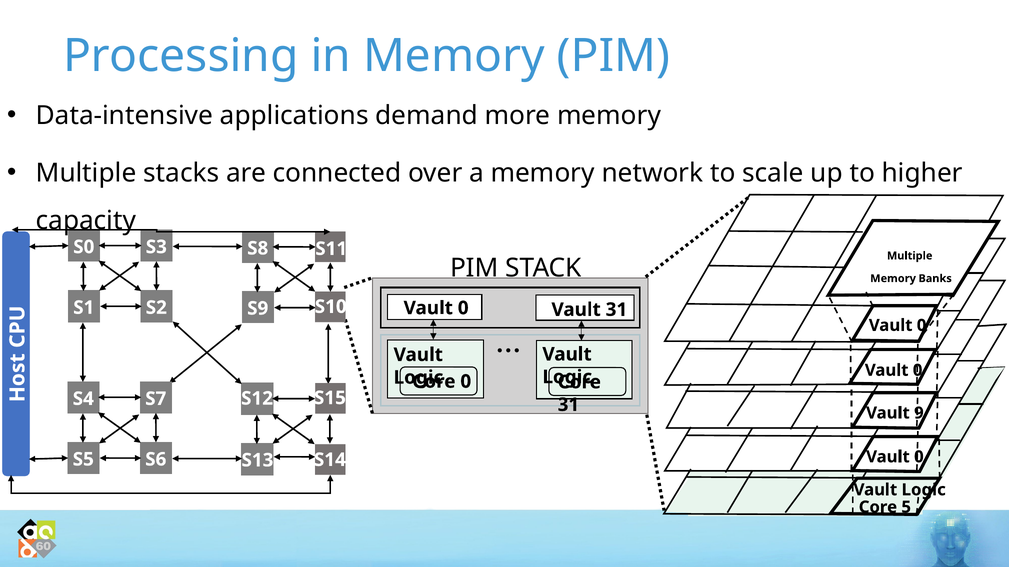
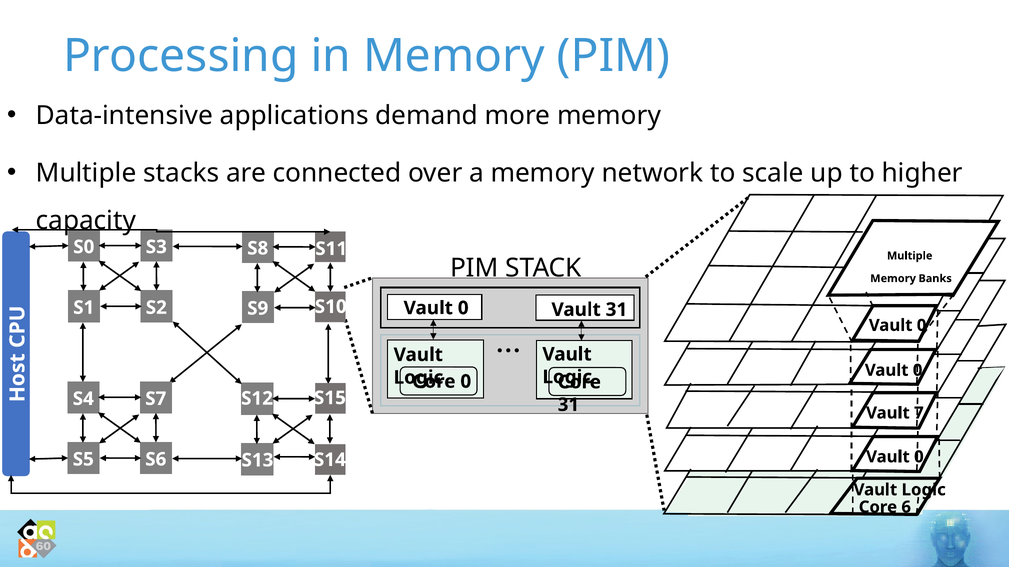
9: 9 -> 7
5: 5 -> 6
